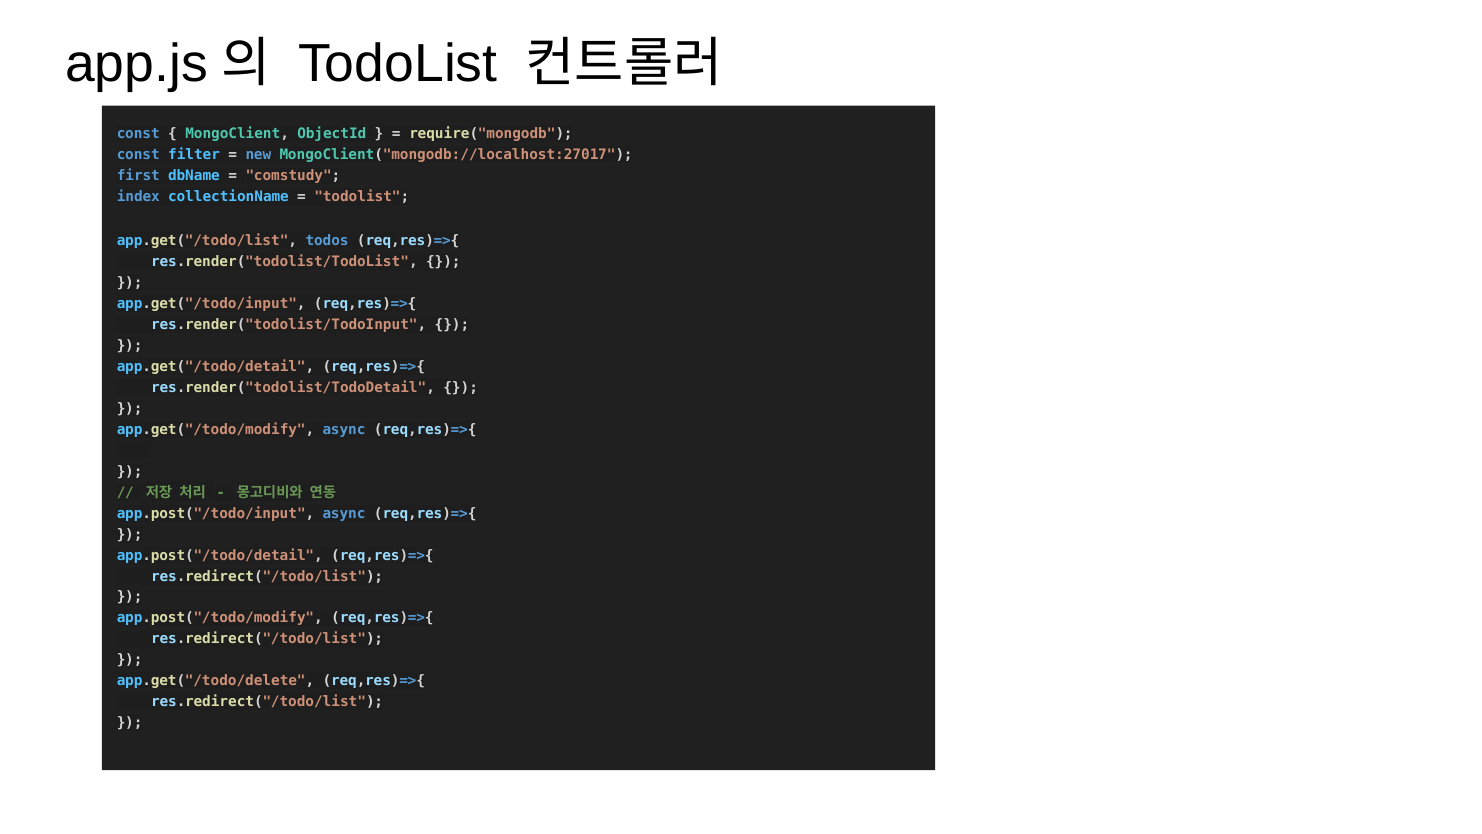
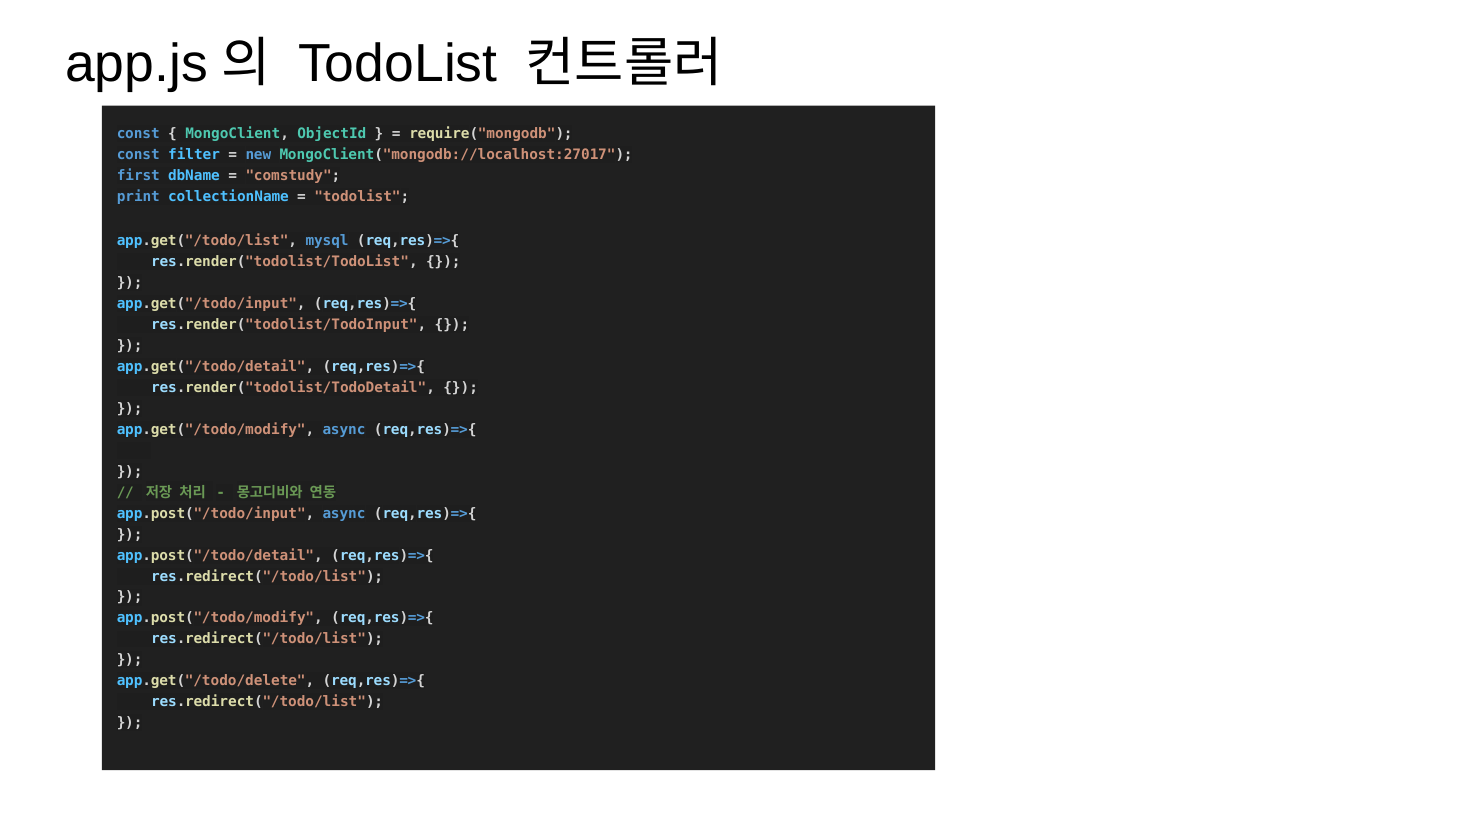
index: index -> print
todos: todos -> mysql
